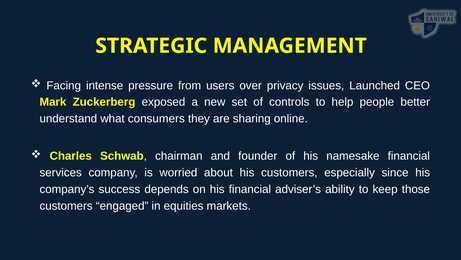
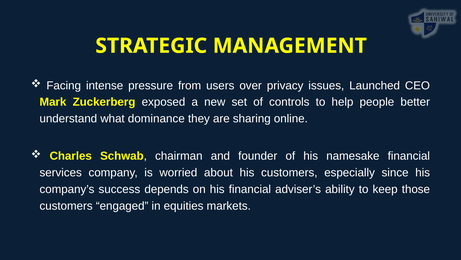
consumers: consumers -> dominance
